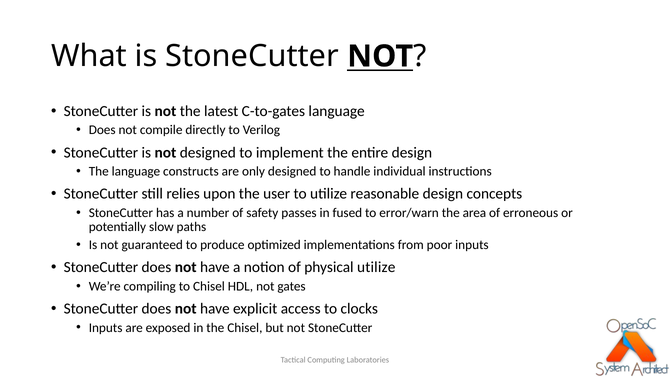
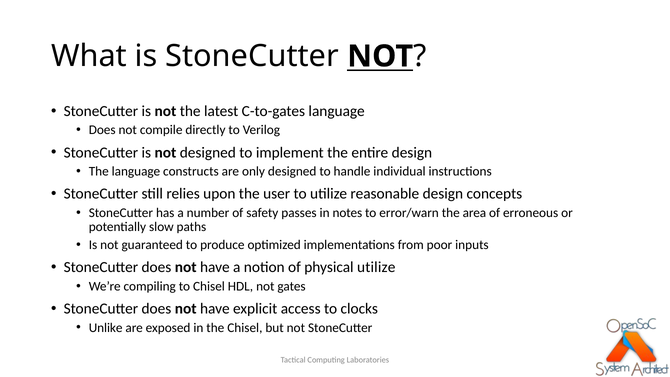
fused: fused -> notes
Inputs at (106, 328): Inputs -> Unlike
